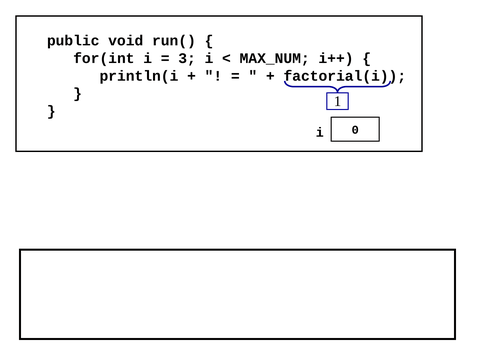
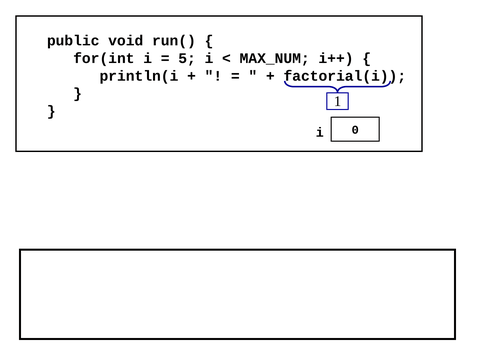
3: 3 -> 5
